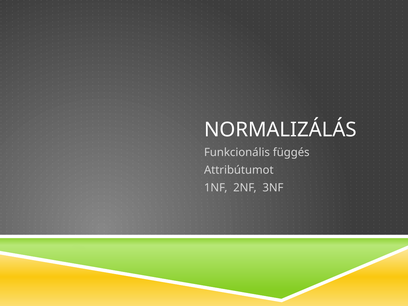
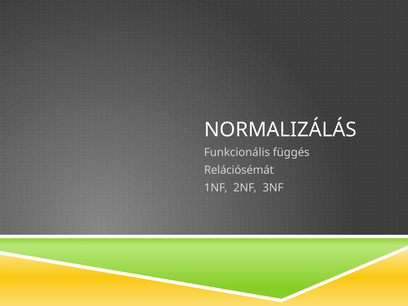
Attribútumot: Attribútumot -> Relációsémát
